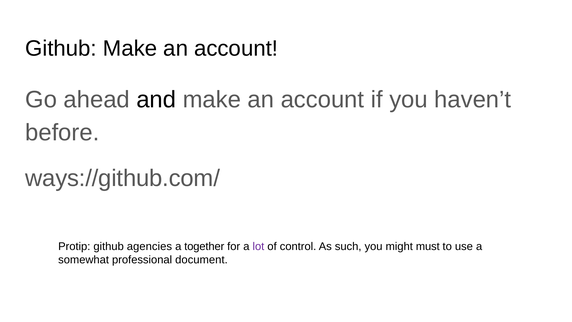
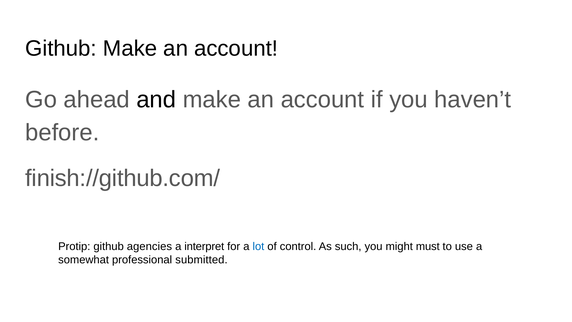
ways://github.com/: ways://github.com/ -> finish://github.com/
together: together -> interpret
lot colour: purple -> blue
document: document -> submitted
